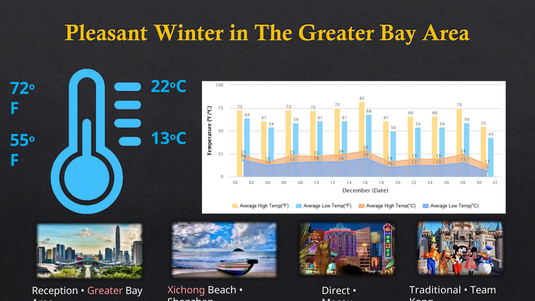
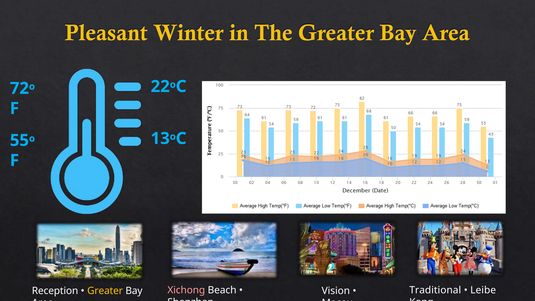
Team: Team -> Leibe
Greater colour: pink -> yellow
Direct: Direct -> Vision
